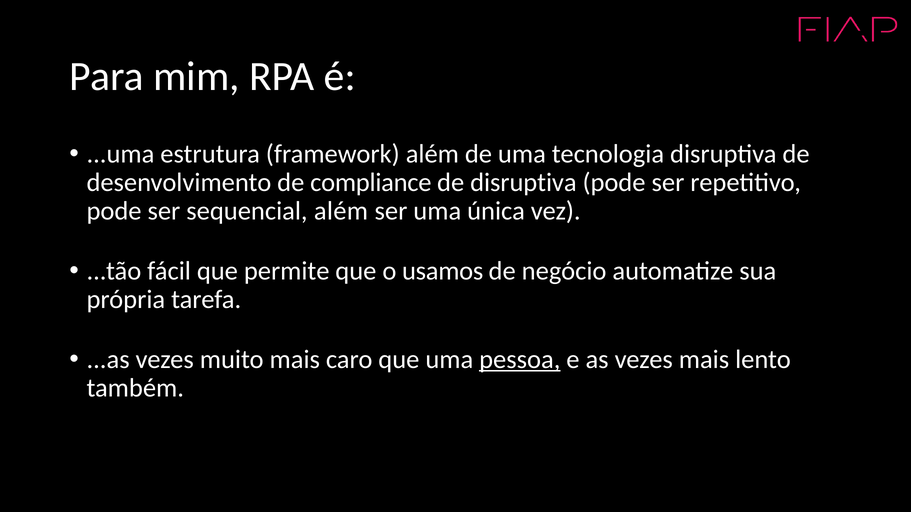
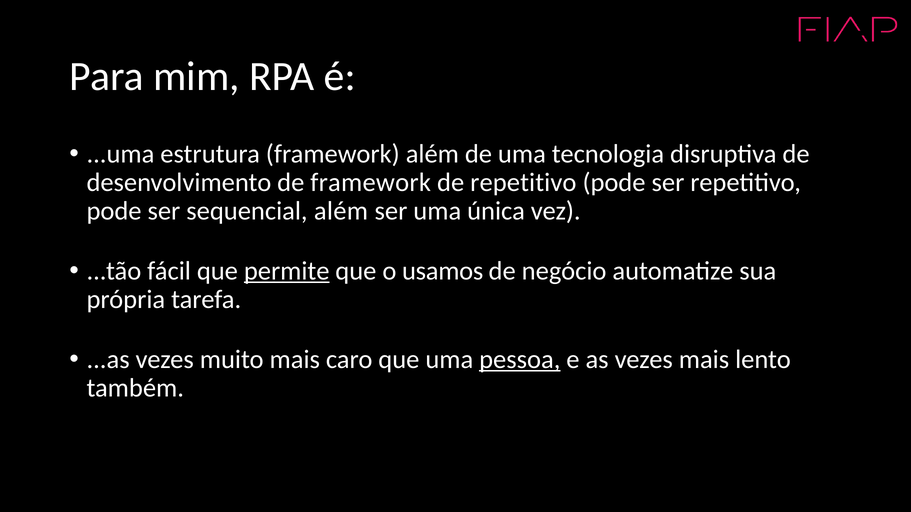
de compliance: compliance -> framework
de disruptiva: disruptiva -> repetitivo
permite underline: none -> present
